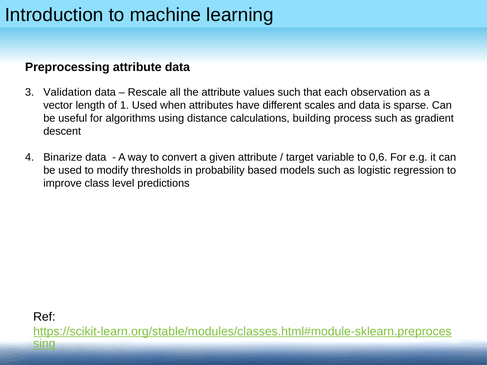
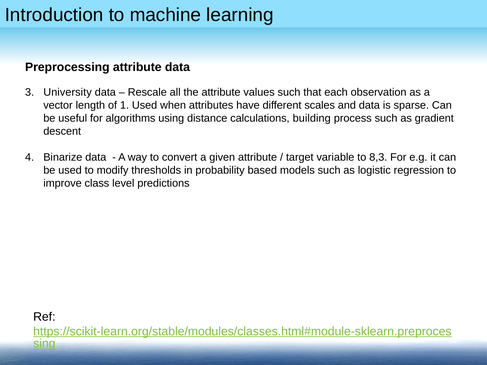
Validation: Validation -> University
0,6: 0,6 -> 8,3
